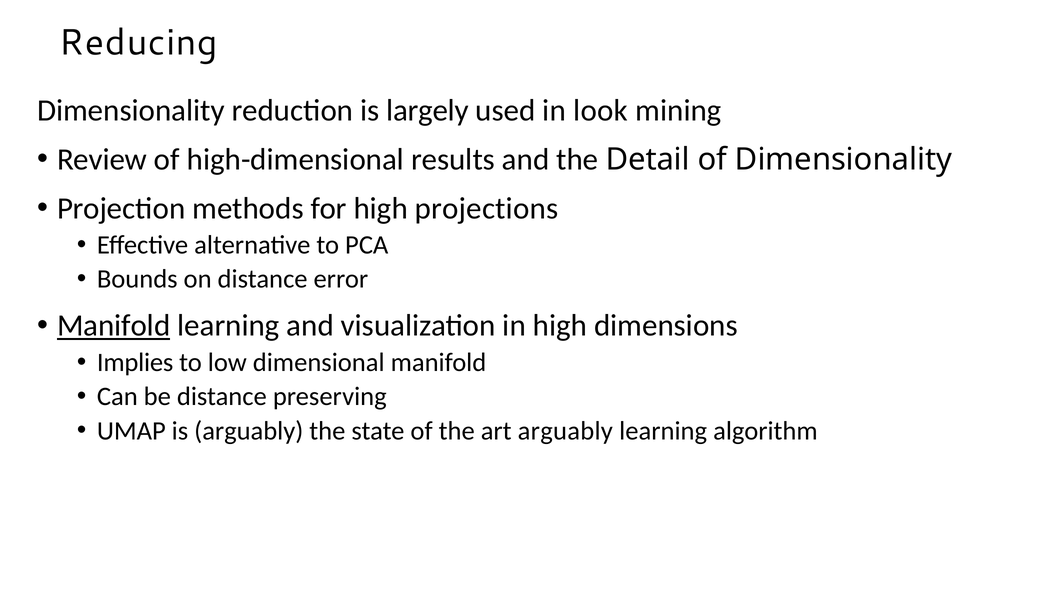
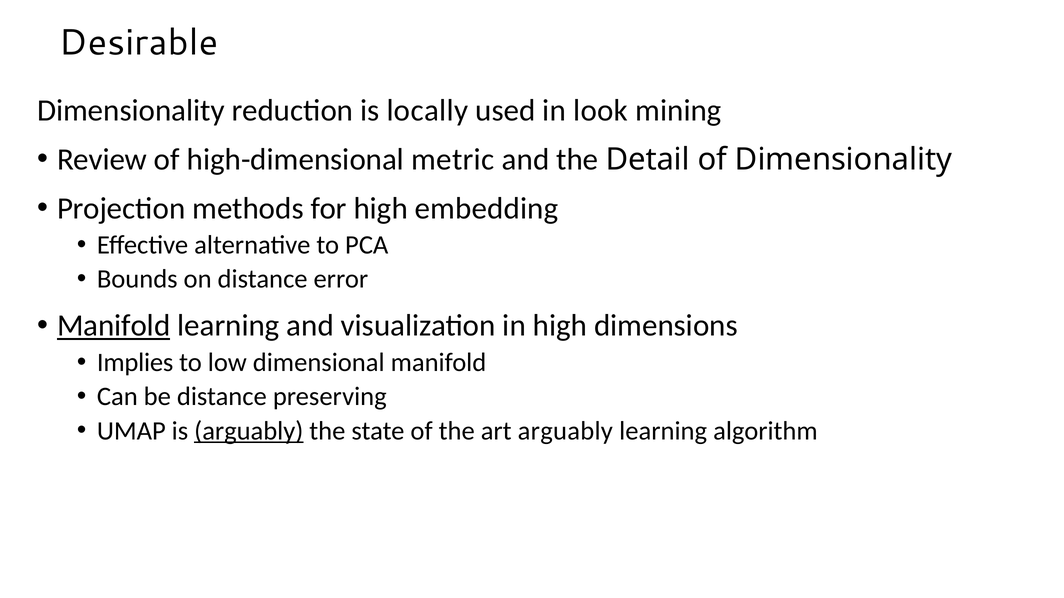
Reducing: Reducing -> Desirable
largely: largely -> locally
results: results -> metric
projections: projections -> embedding
arguably at (249, 431) underline: none -> present
